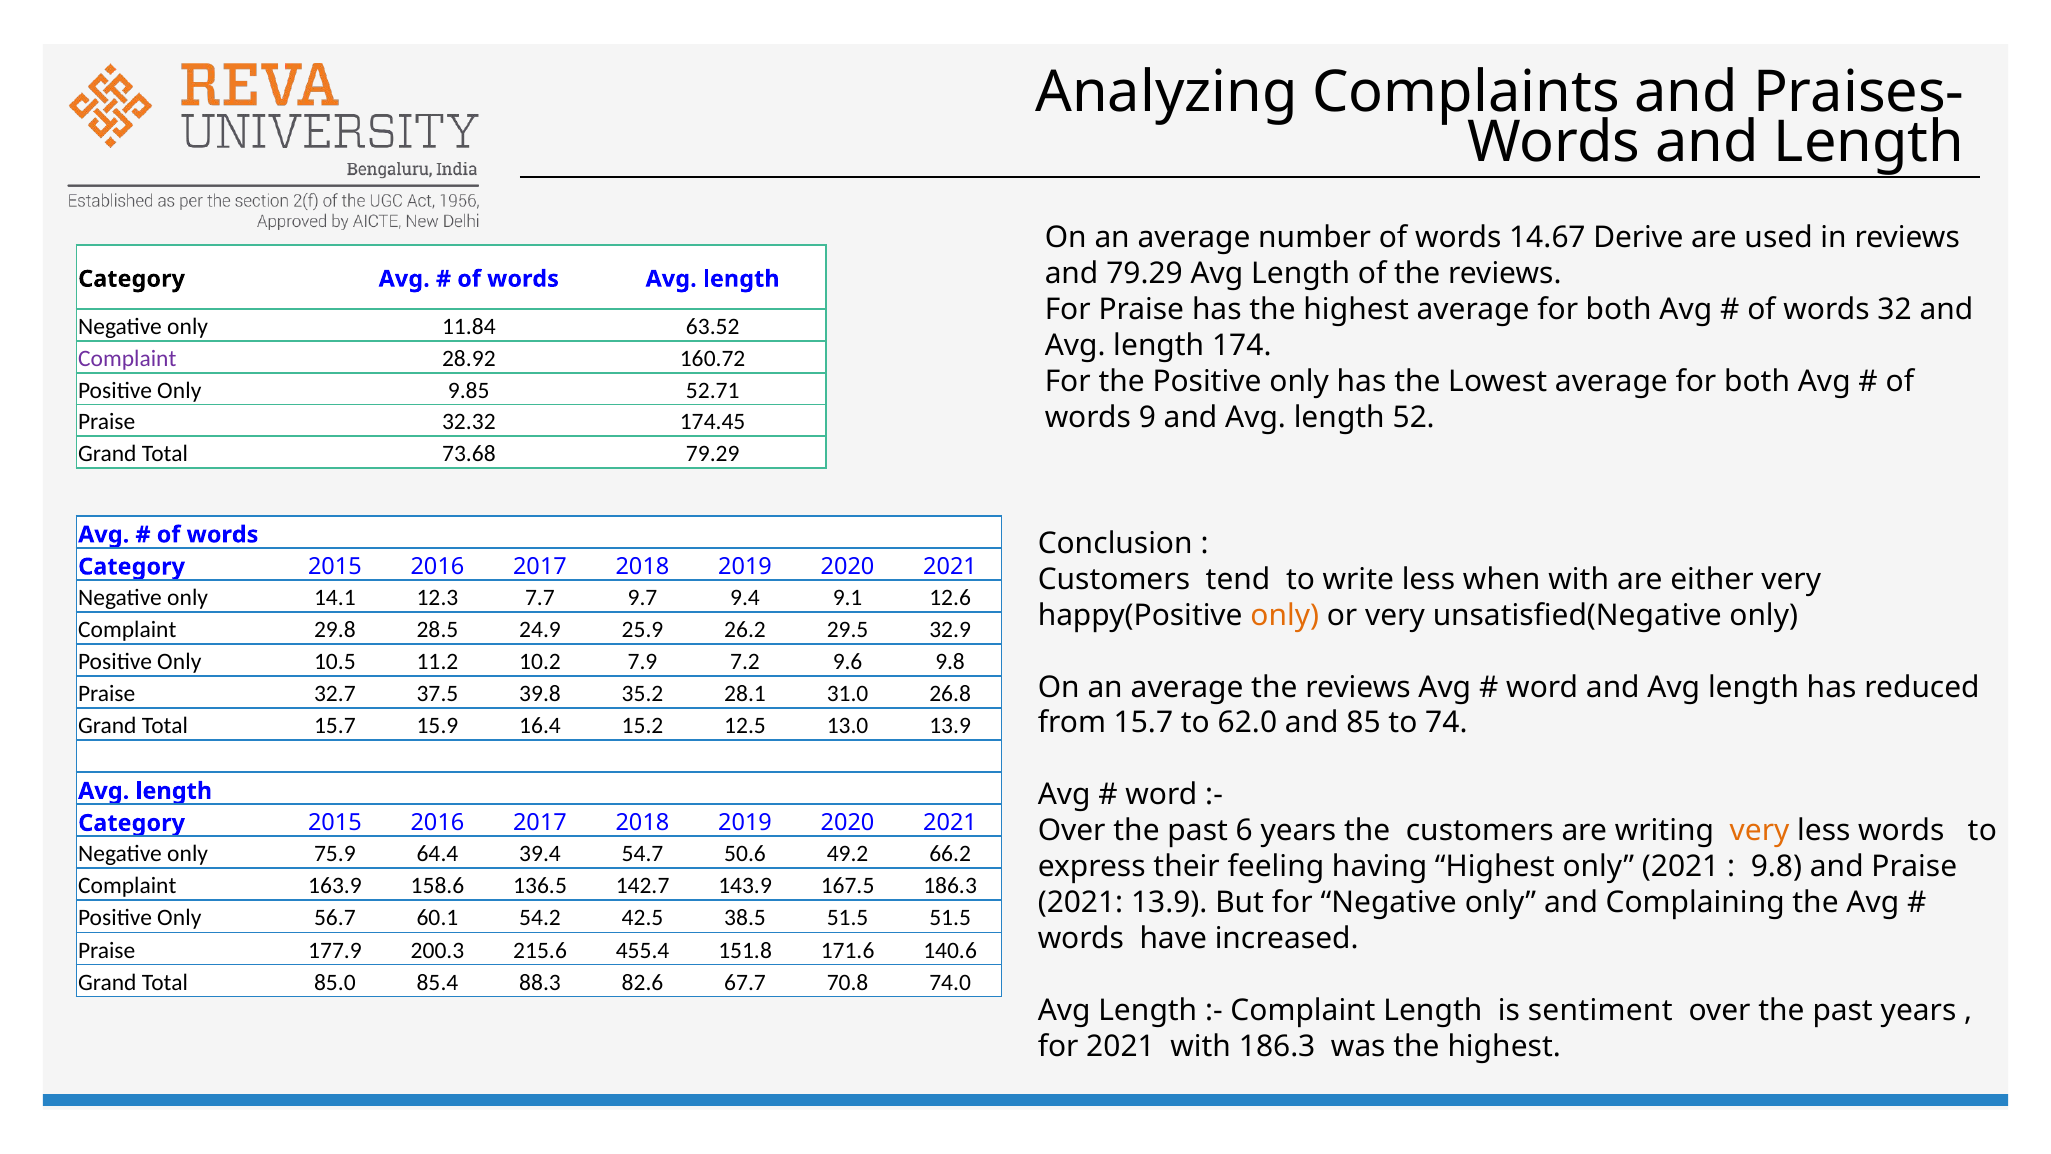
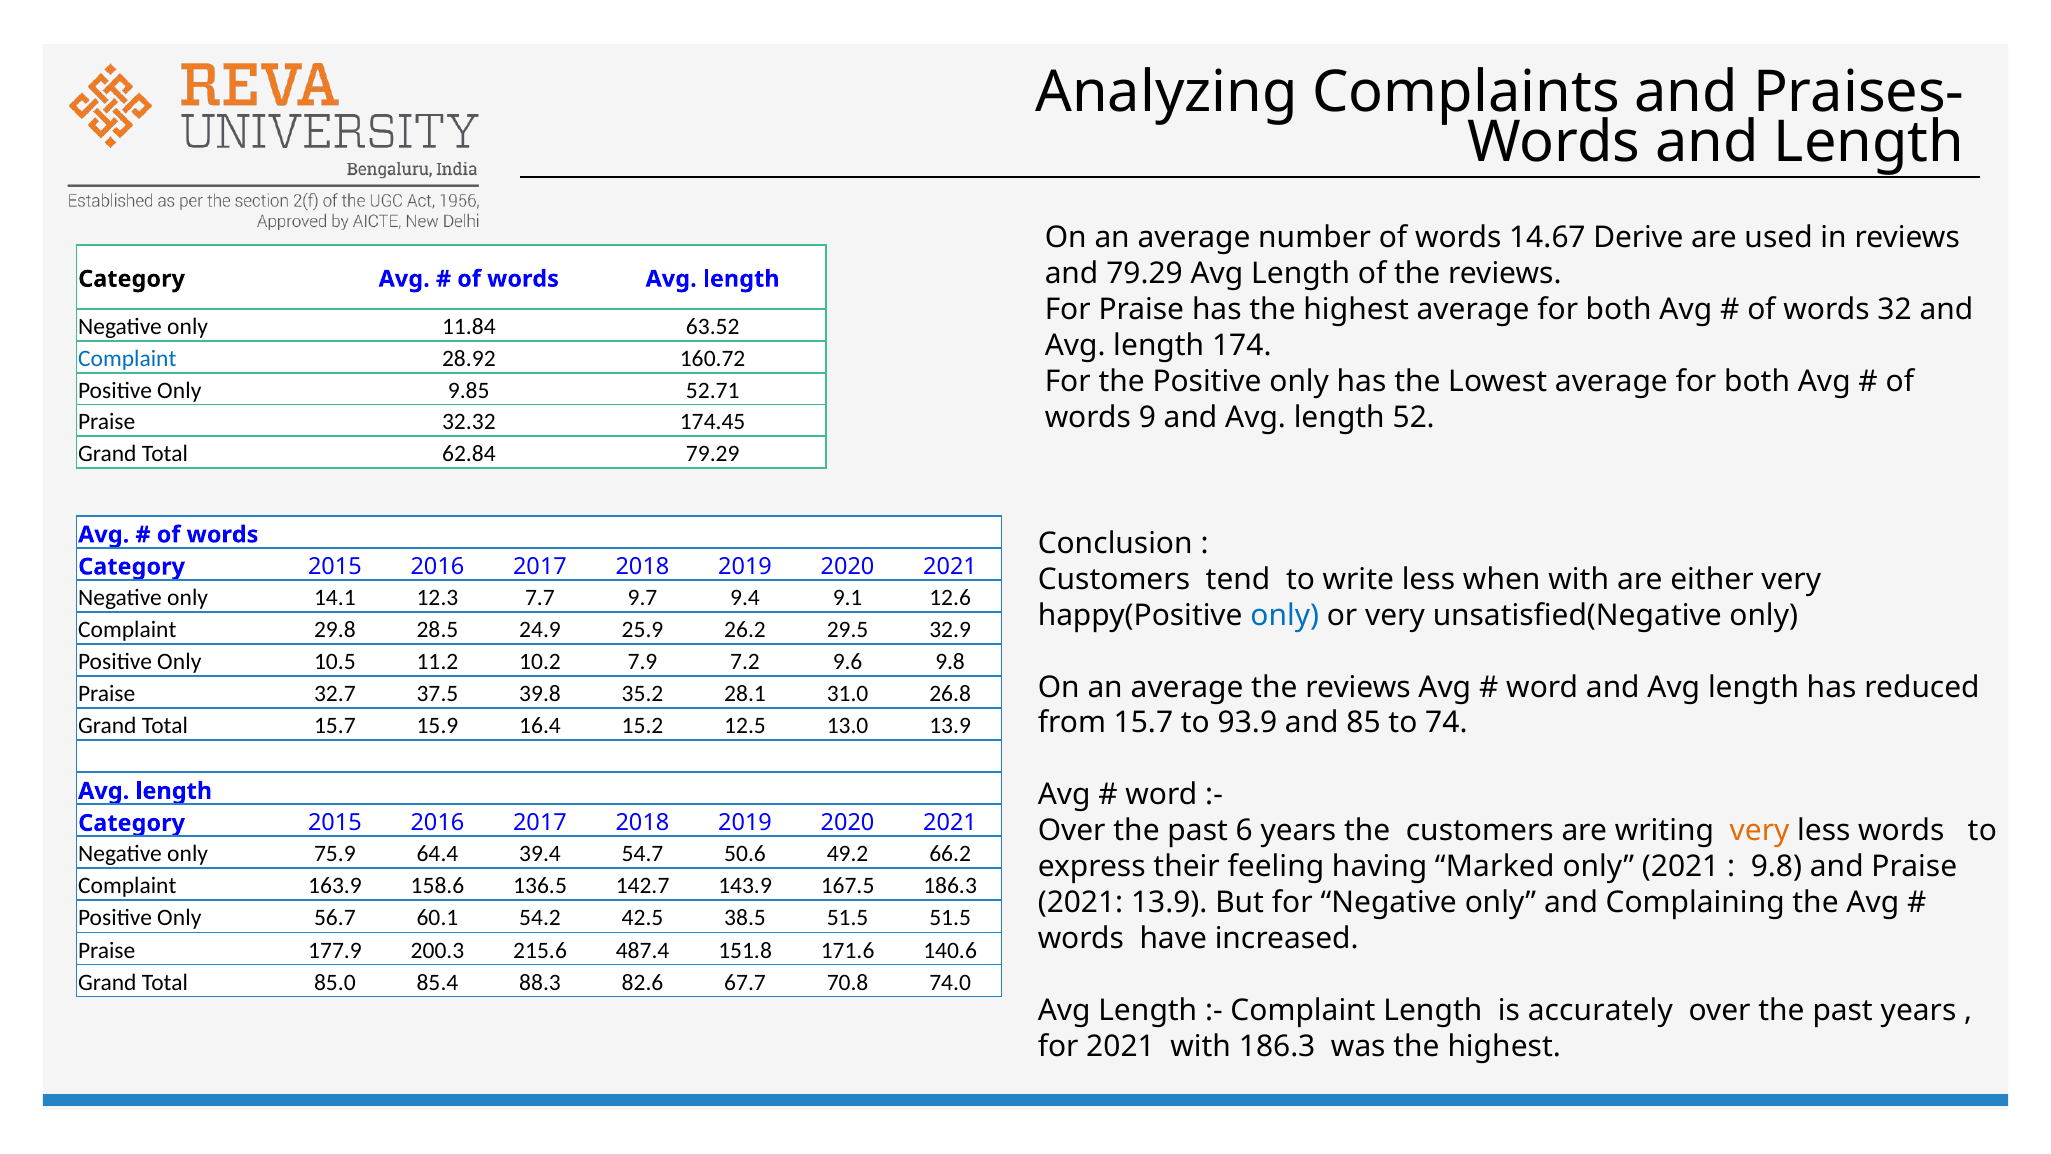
Complaint at (127, 358) colour: purple -> blue
73.68: 73.68 -> 62.84
only at (1285, 615) colour: orange -> blue
62.0: 62.0 -> 93.9
having Highest: Highest -> Marked
455.4: 455.4 -> 487.4
sentiment: sentiment -> accurately
